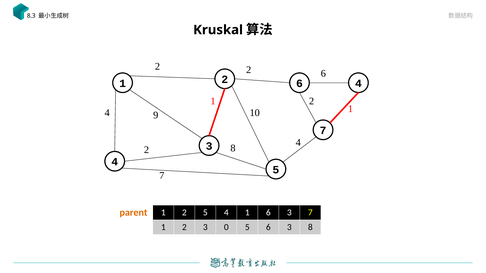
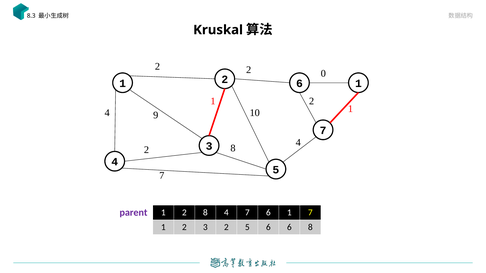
2 6: 6 -> 0
4 at (358, 84): 4 -> 1
parent colour: orange -> purple
2 5: 5 -> 8
4 1: 1 -> 7
3 at (289, 213): 3 -> 1
2 3 0: 0 -> 2
5 6 3: 3 -> 6
